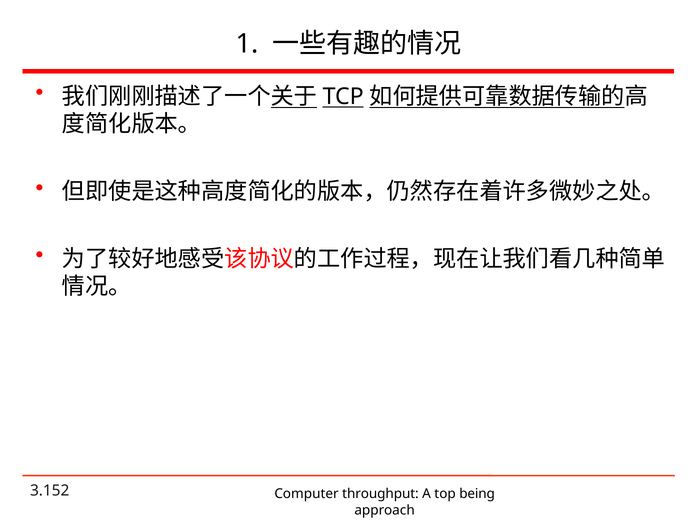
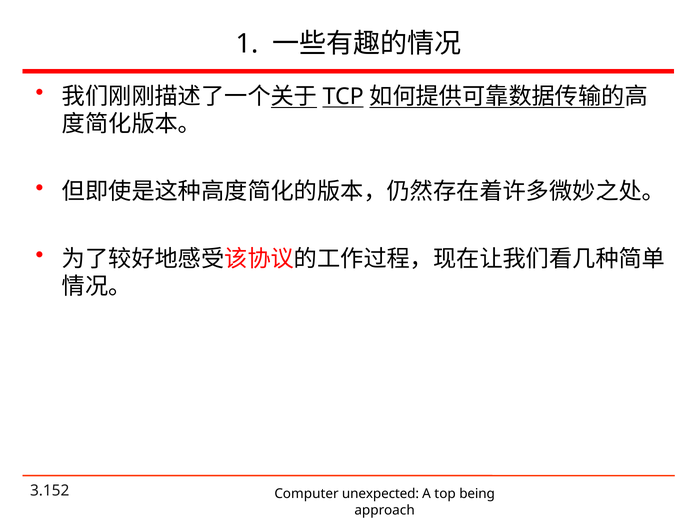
throughput: throughput -> unexpected
